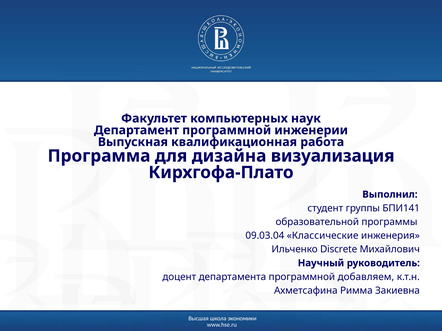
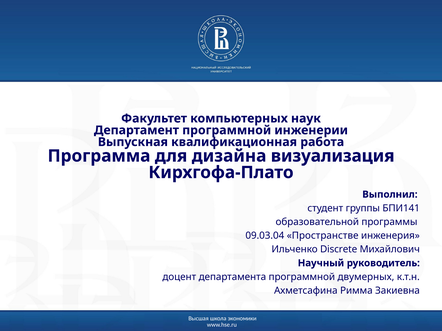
Классические: Классические -> Пространстве
добавляем: добавляем -> двумерных
